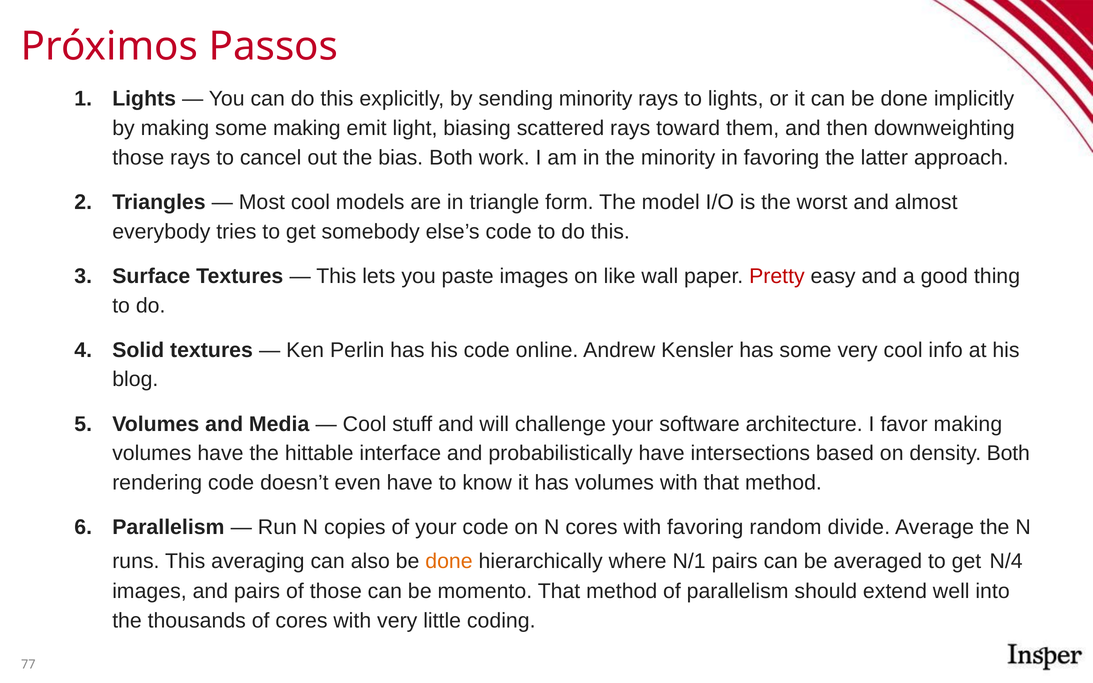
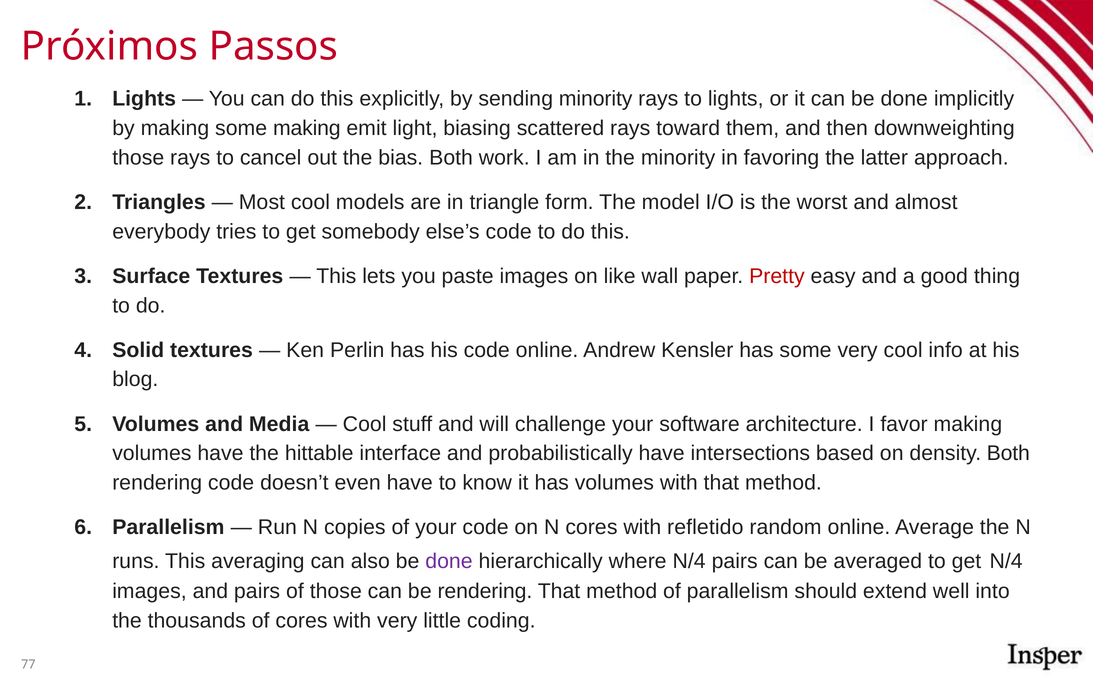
with favoring: favoring -> refletido
random divide: divide -> online
done at (449, 561) colour: orange -> purple
where N/1: N/1 -> N/4
be momento: momento -> rendering
